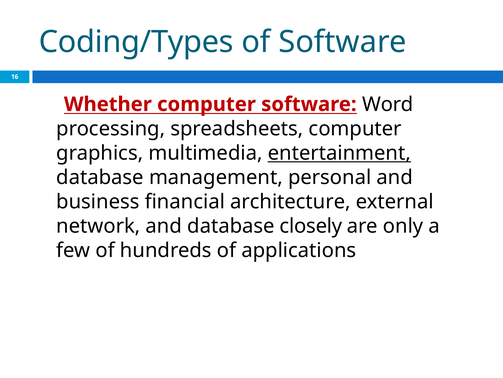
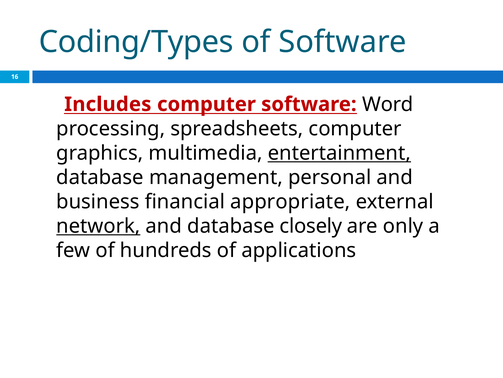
Whether: Whether -> Includes
architecture: architecture -> appropriate
network underline: none -> present
